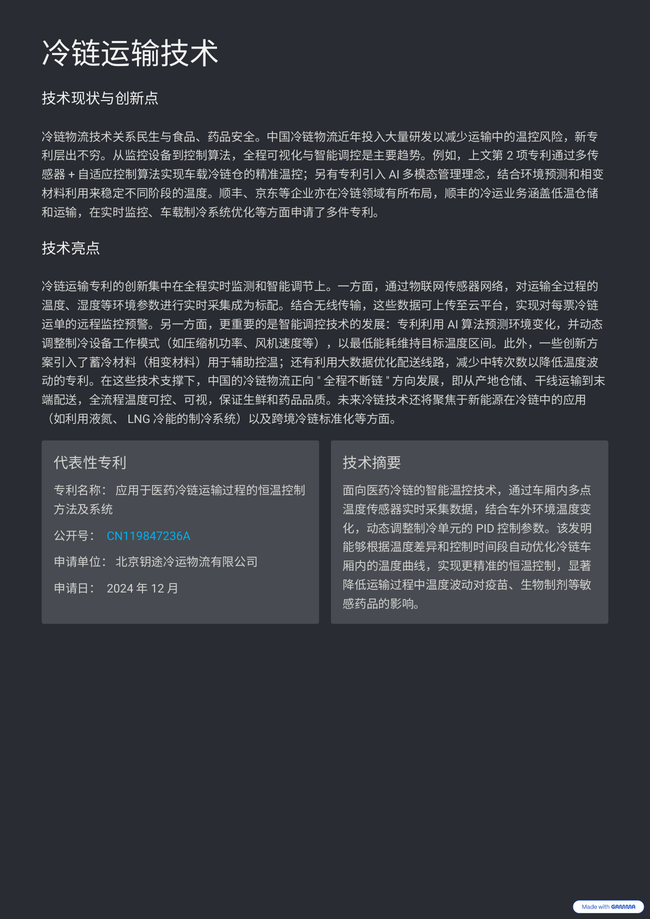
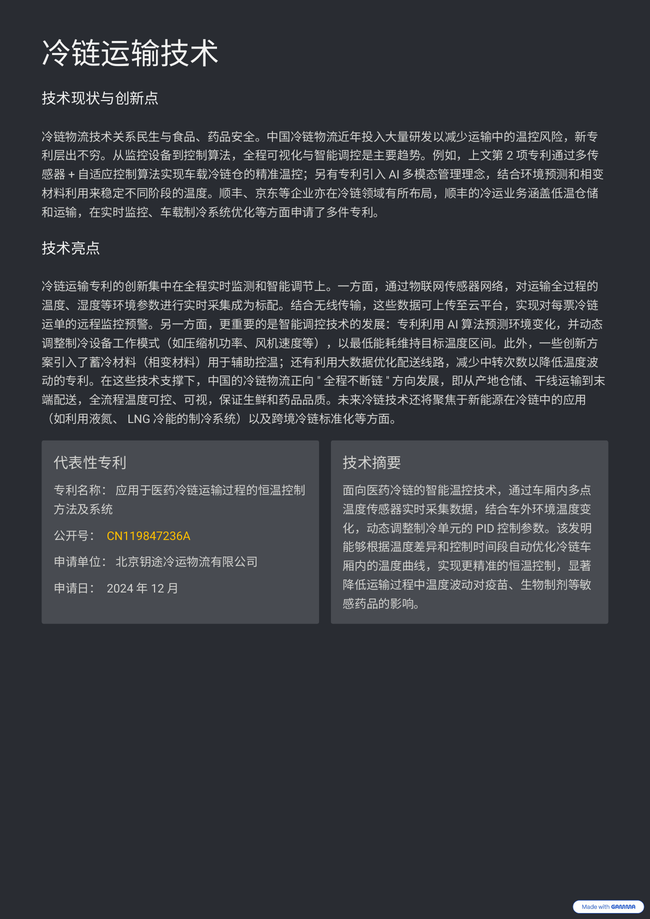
CN119847236A colour: light blue -> yellow
